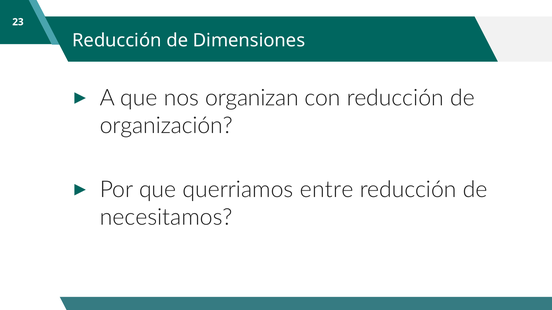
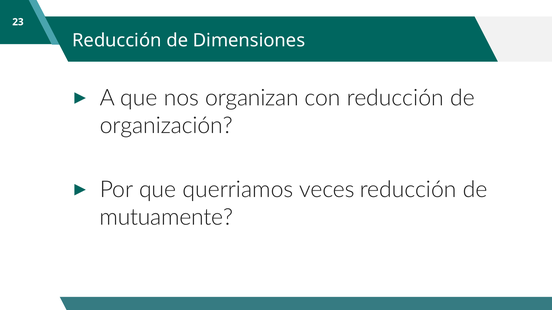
entre: entre -> veces
necesitamos: necesitamos -> mutuamente
